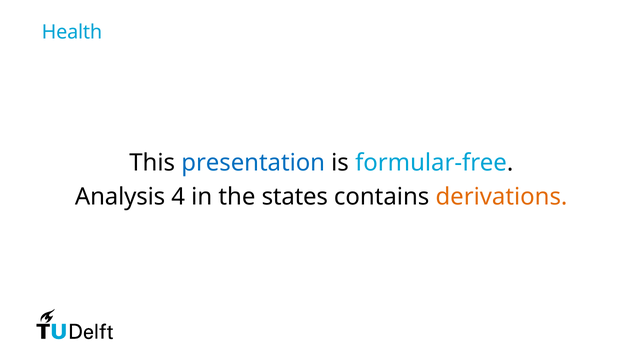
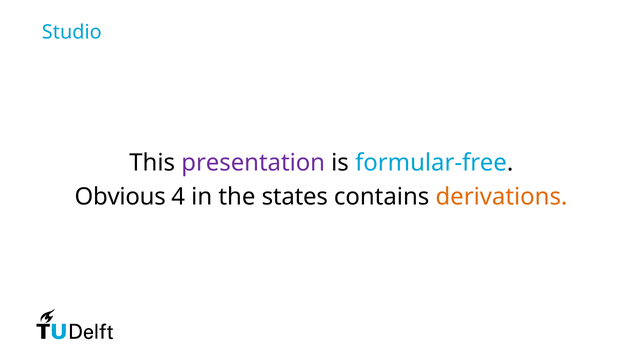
Health: Health -> Studio
presentation colour: blue -> purple
Analysis: Analysis -> Obvious
